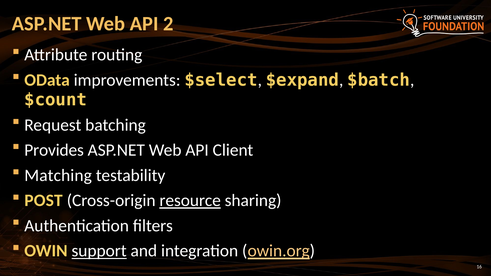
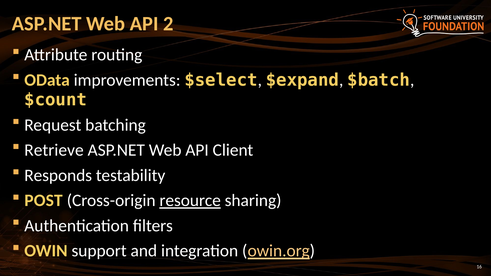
Provides: Provides -> Retrieve
Matching: Matching -> Responds
support underline: present -> none
